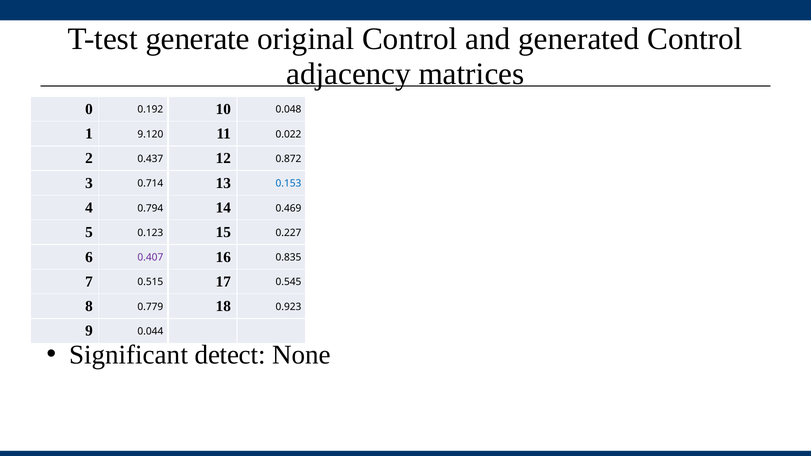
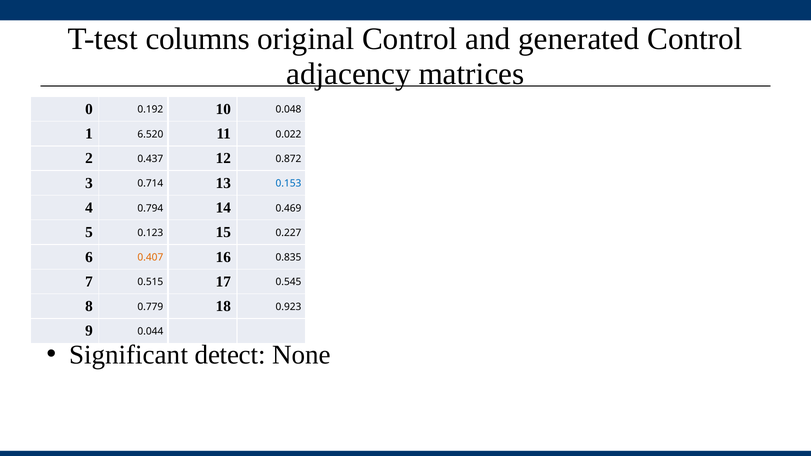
generate: generate -> columns
9.120: 9.120 -> 6.520
0.407 colour: purple -> orange
